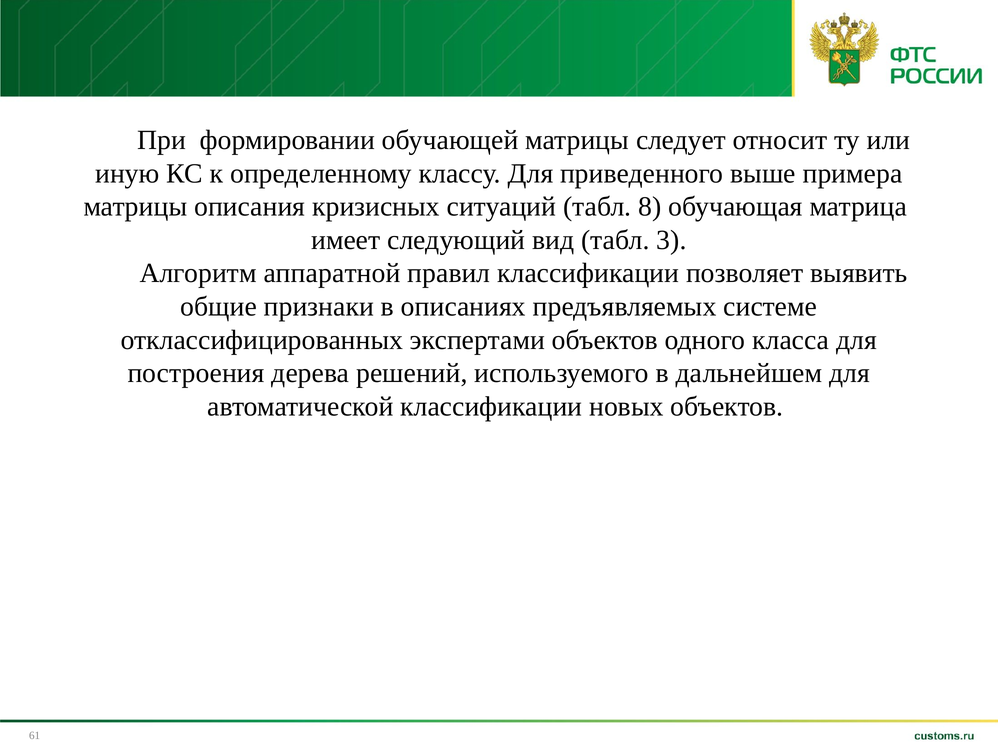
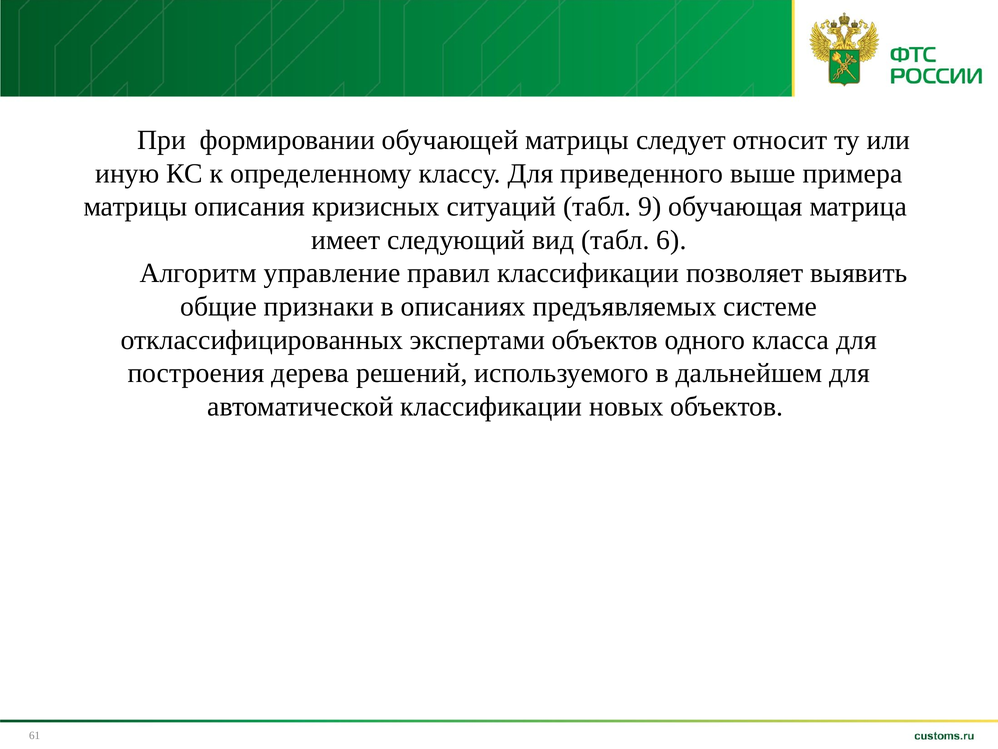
8: 8 -> 9
3: 3 -> 6
аппаратной: аппаратной -> управление
